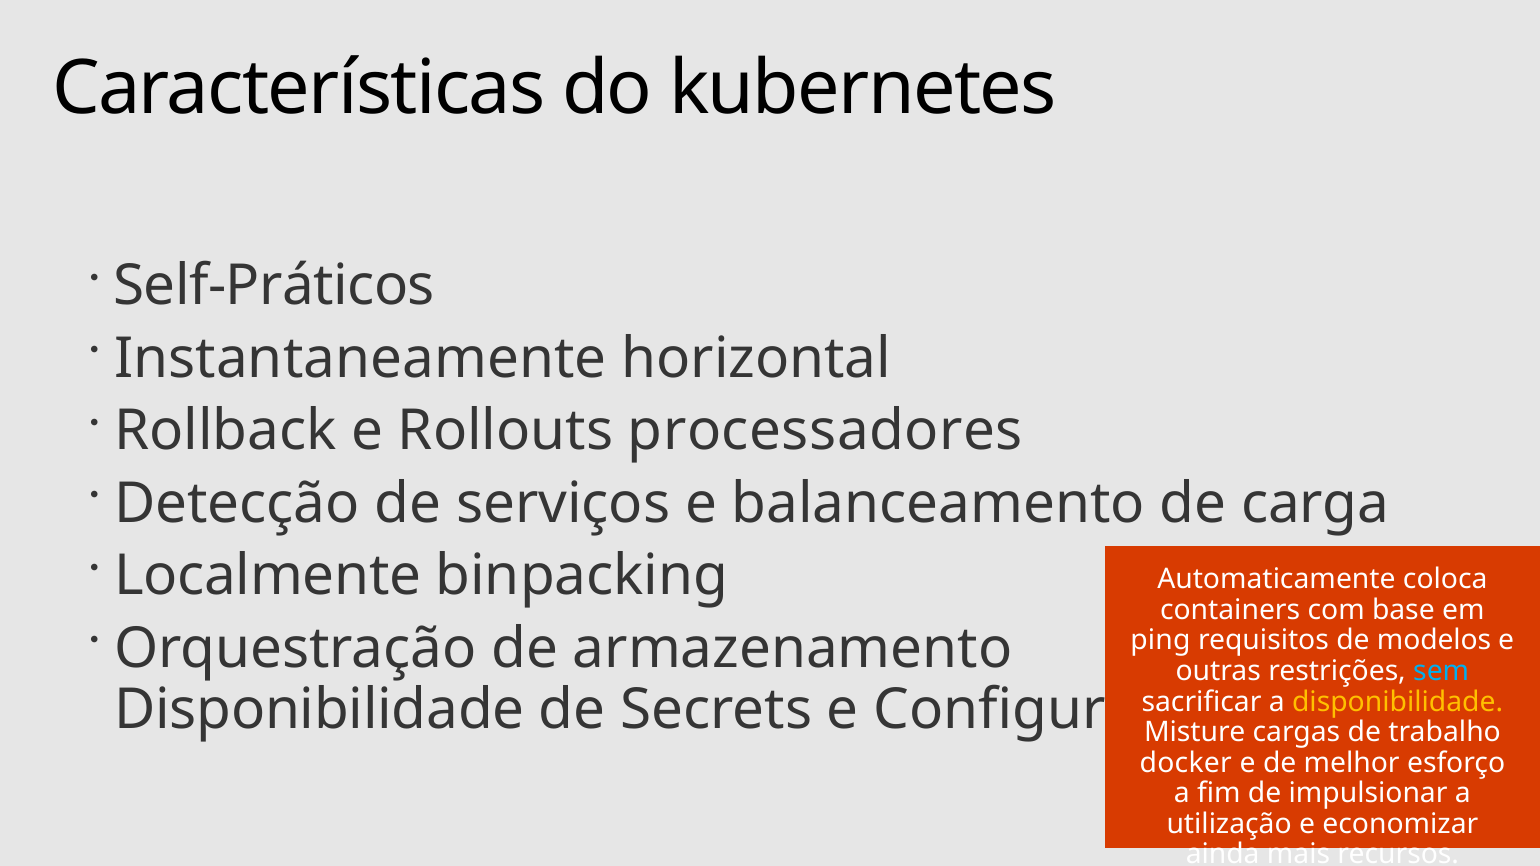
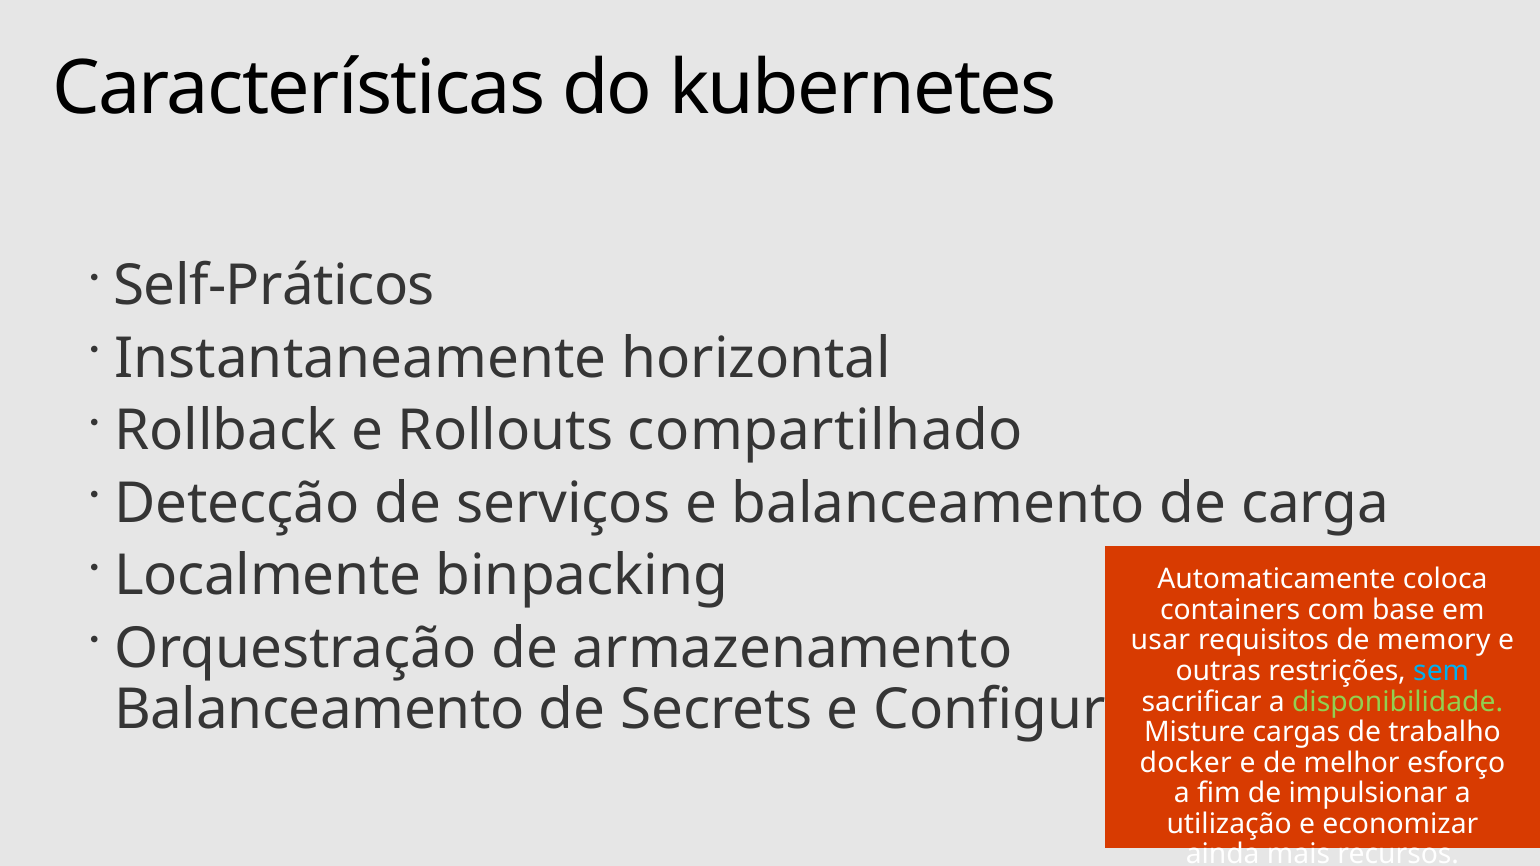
processadores: processadores -> compartilhado
ping: ping -> usar
modelos: modelos -> memory
disponibilidade at (1398, 702) colour: yellow -> light green
Disponibilidade at (319, 710): Disponibilidade -> Balanceamento
